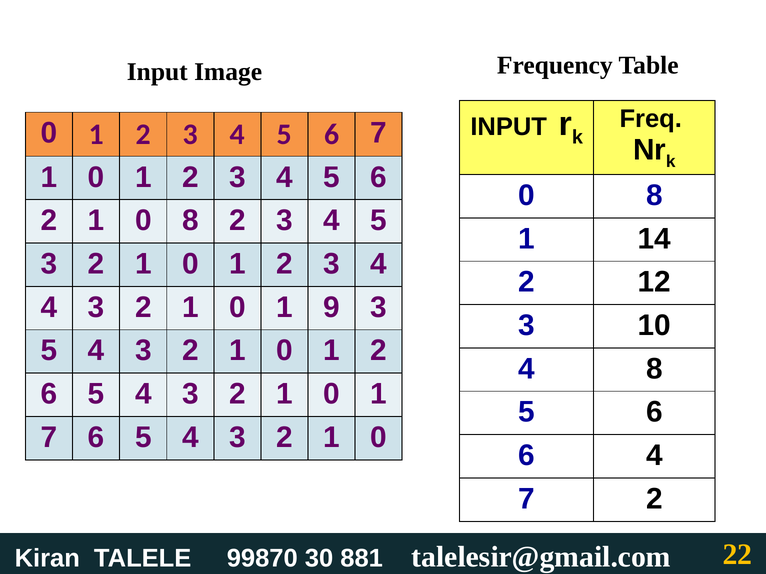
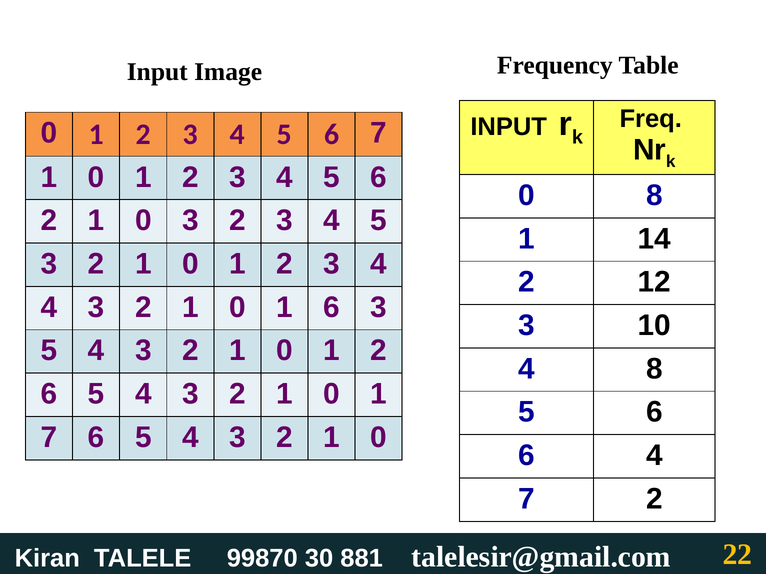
1 0 8: 8 -> 3
1 9: 9 -> 6
